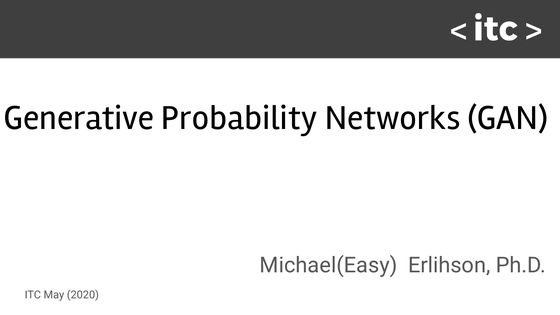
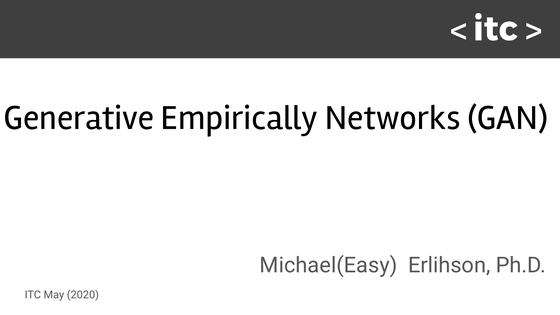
Probability: Probability -> Empirically
